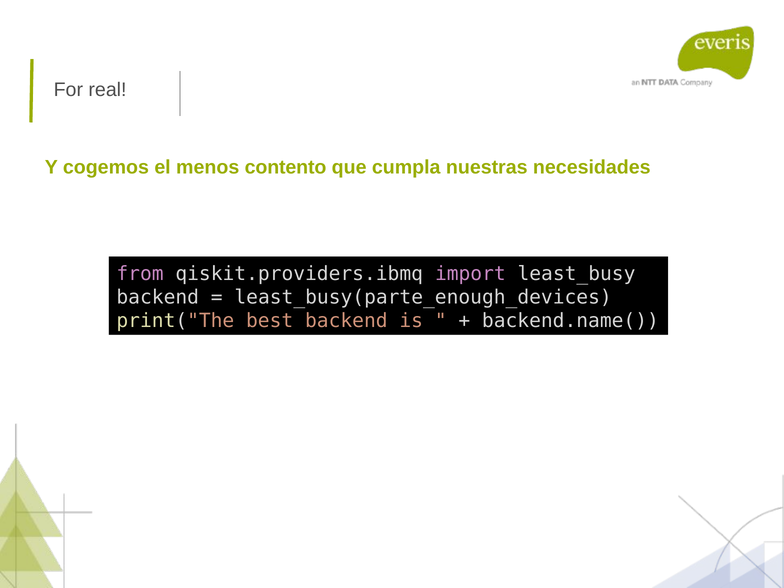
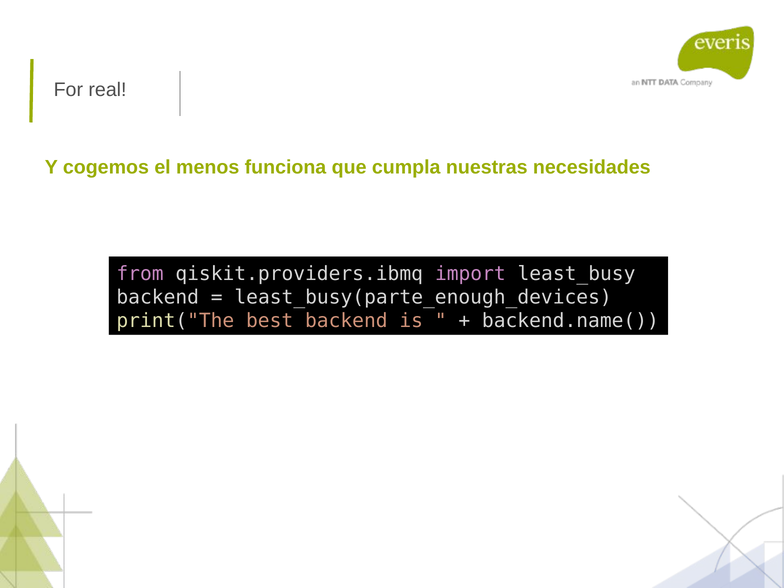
contento: contento -> funciona
